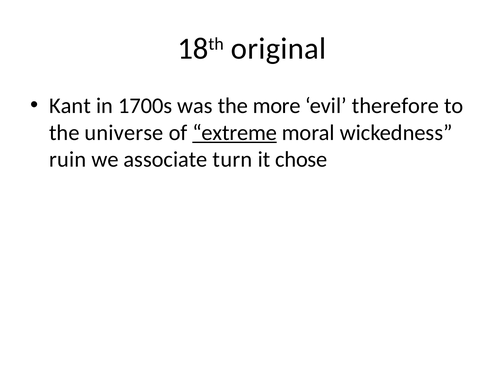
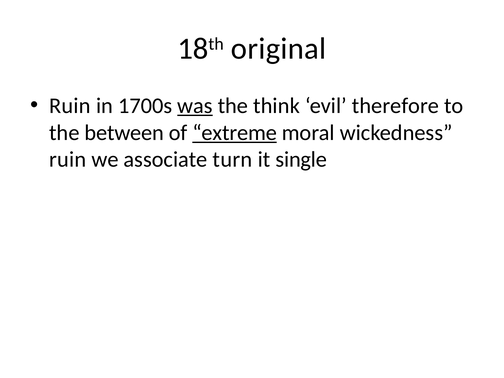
Kant at (70, 106): Kant -> Ruin
was underline: none -> present
more: more -> think
universe: universe -> between
chose: chose -> single
